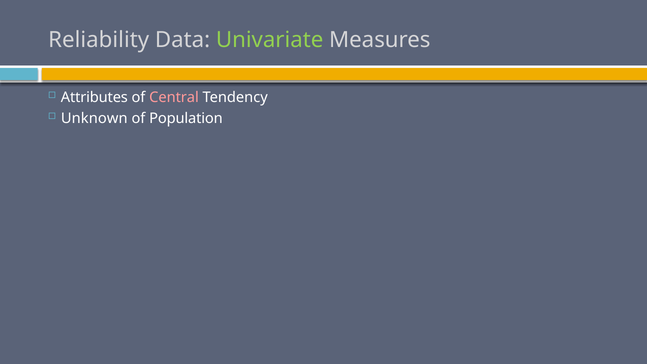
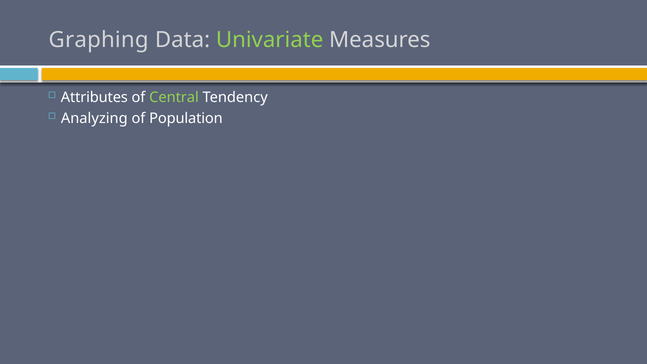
Reliability: Reliability -> Graphing
Central colour: pink -> light green
Unknown: Unknown -> Analyzing
